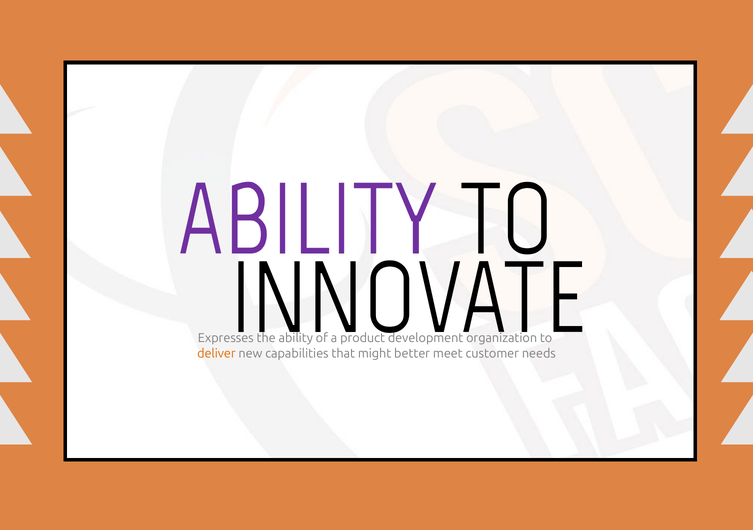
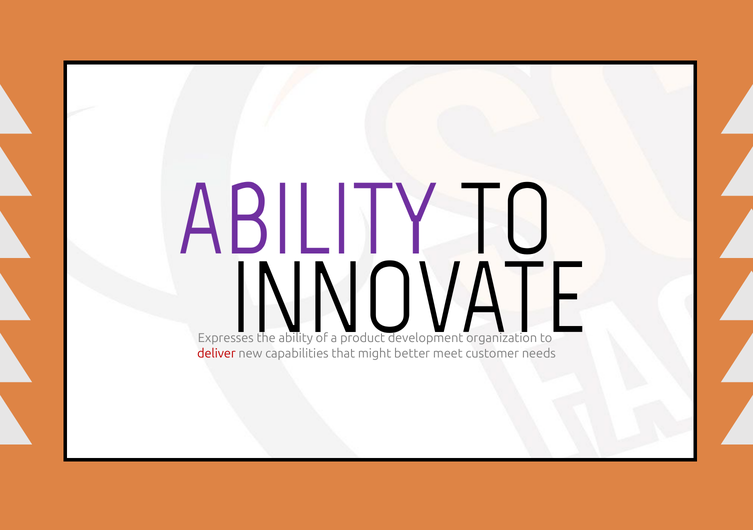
deliver colour: orange -> red
